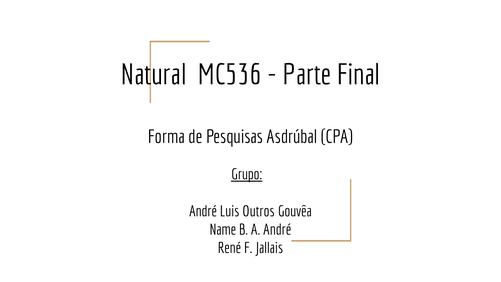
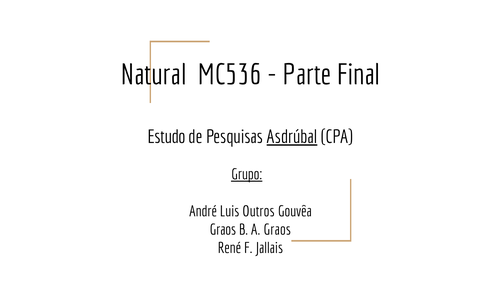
Forma: Forma -> Estudo
Asdrúbal underline: none -> present
Name at (223, 230): Name -> Graos
A André: André -> Graos
